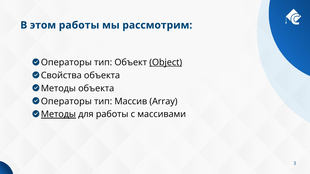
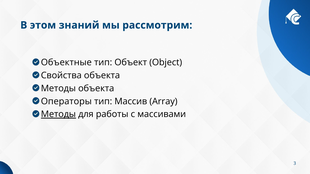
этом работы: работы -> знаний
Операторы at (66, 63): Операторы -> Объектные
Object underline: present -> none
